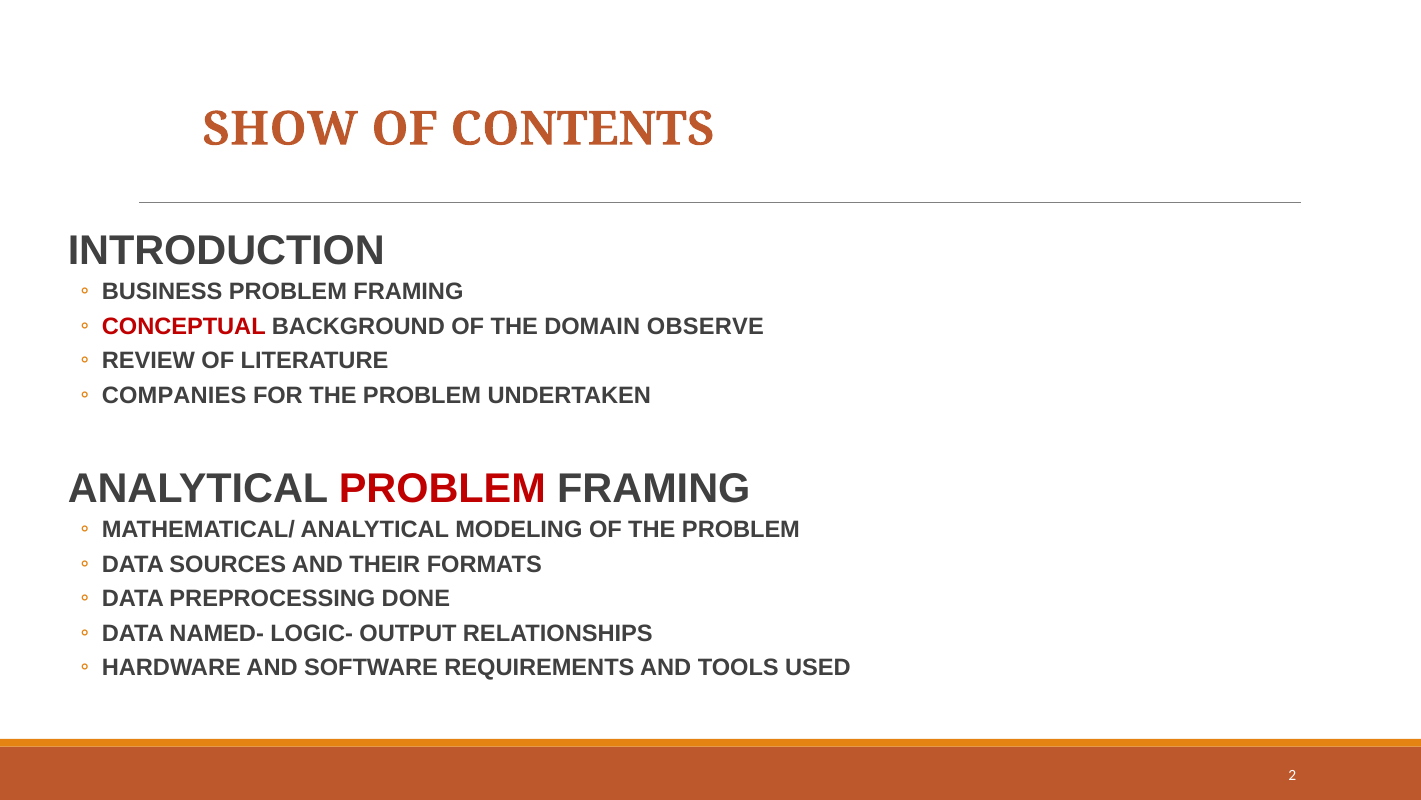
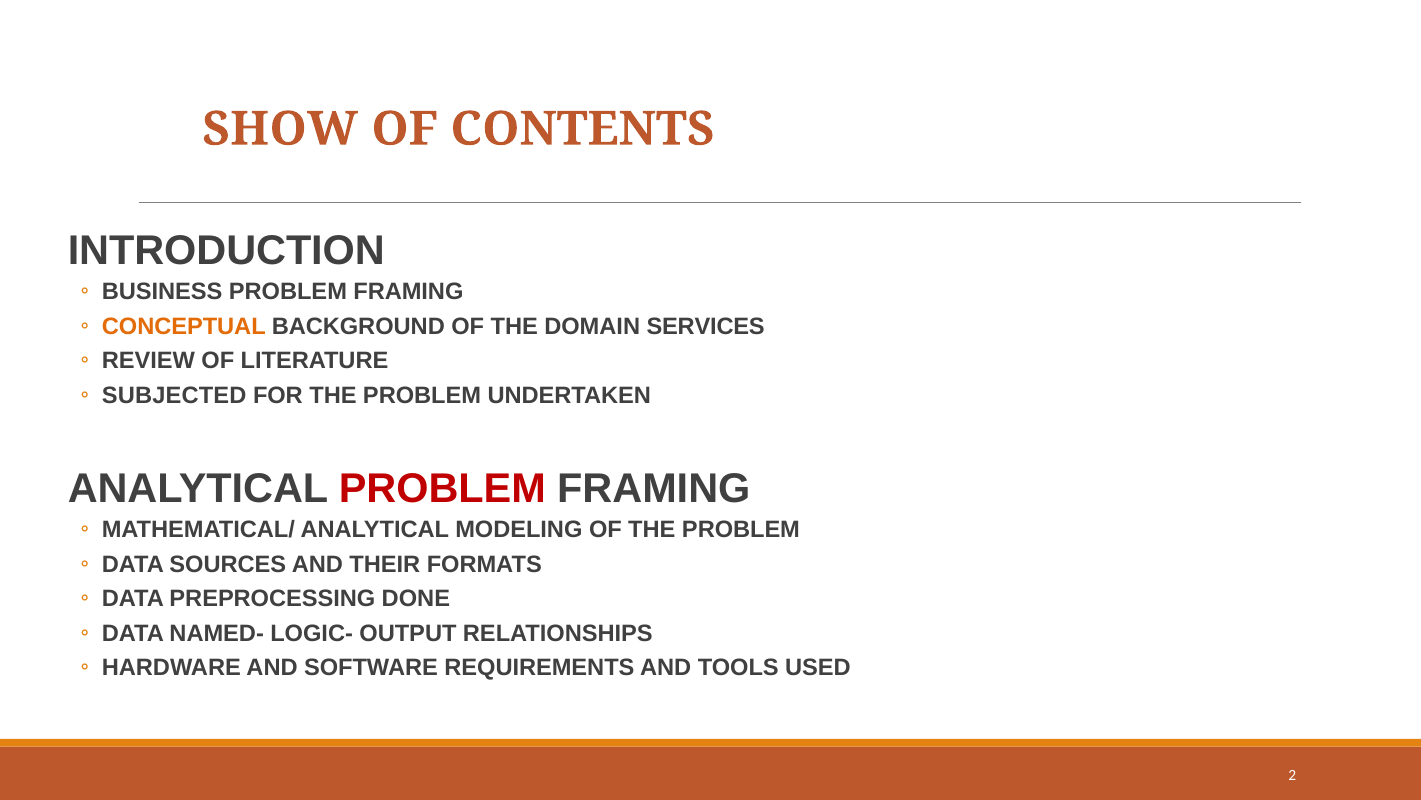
CONCEPTUAL colour: red -> orange
OBSERVE: OBSERVE -> SERVICES
COMPANIES: COMPANIES -> SUBJECTED
